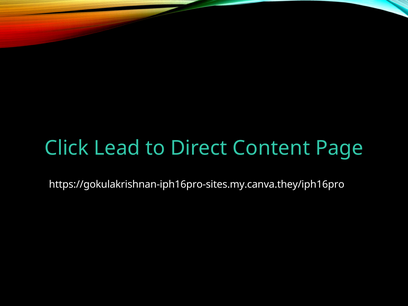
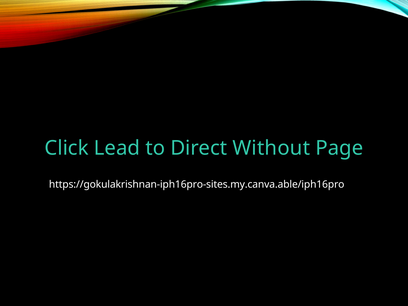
Content: Content -> Without
https://gokulakrishnan-iph16pro-sites.my.canva.they/iph16pro: https://gokulakrishnan-iph16pro-sites.my.canva.they/iph16pro -> https://gokulakrishnan-iph16pro-sites.my.canva.able/iph16pro
